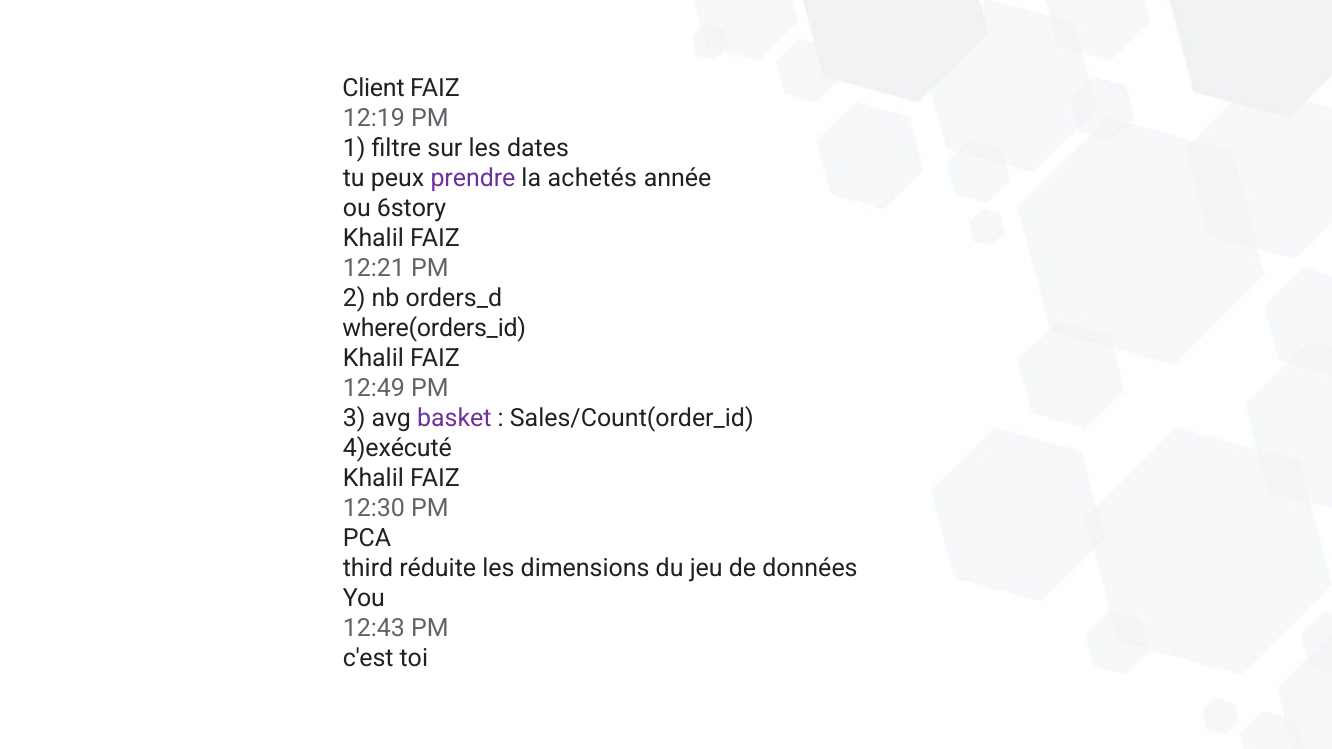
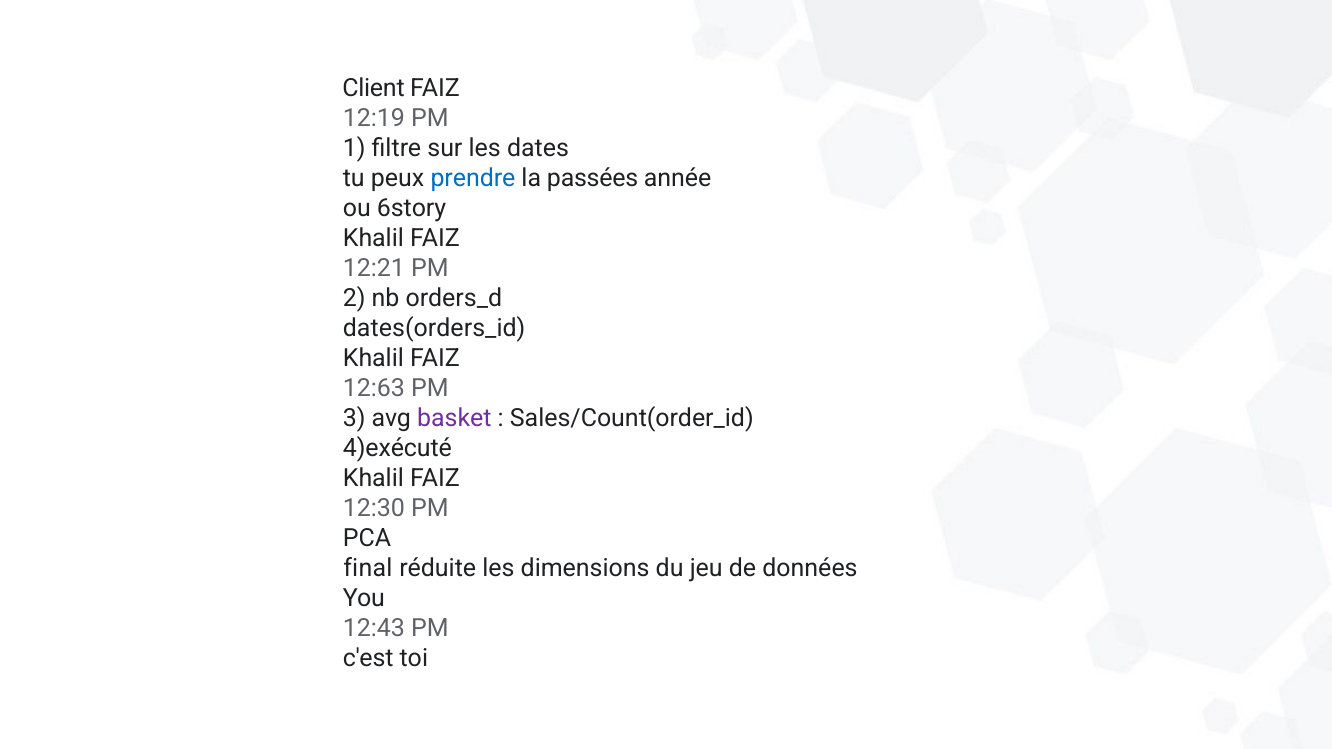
prendre colour: purple -> blue
achetés: achetés -> passées
where(orders_id: where(orders_id -> dates(orders_id
12:49: 12:49 -> 12:63
third: third -> final
